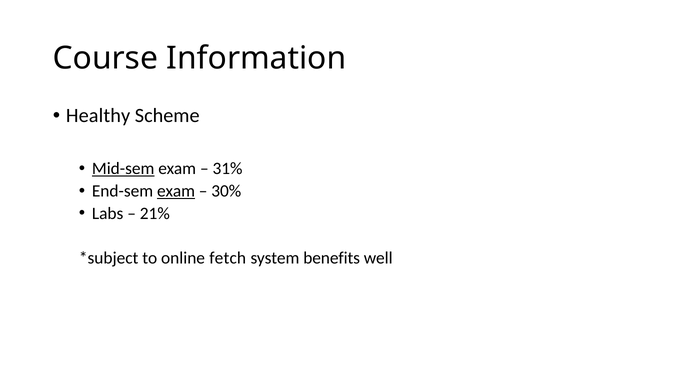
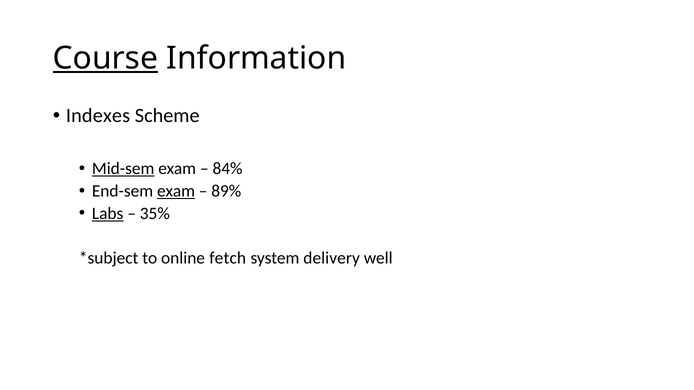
Course underline: none -> present
Healthy: Healthy -> Indexes
31%: 31% -> 84%
30%: 30% -> 89%
Labs underline: none -> present
21%: 21% -> 35%
benefits: benefits -> delivery
